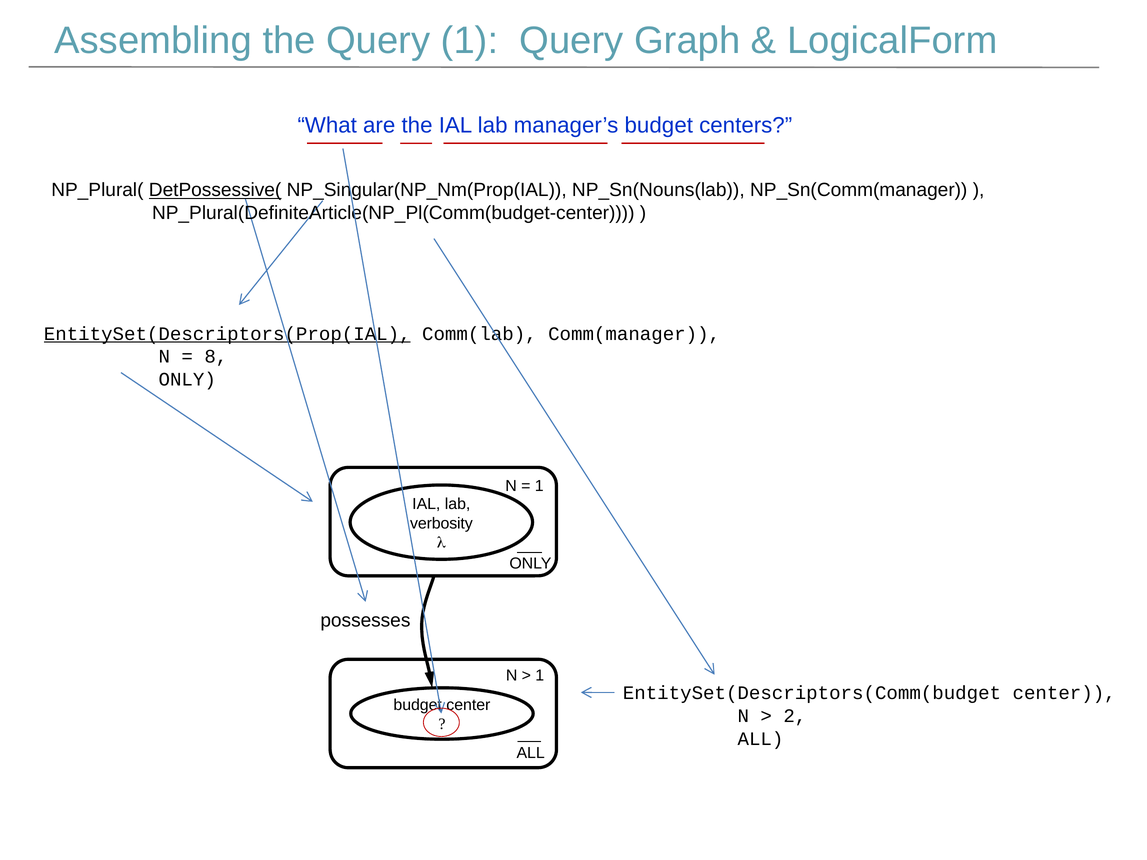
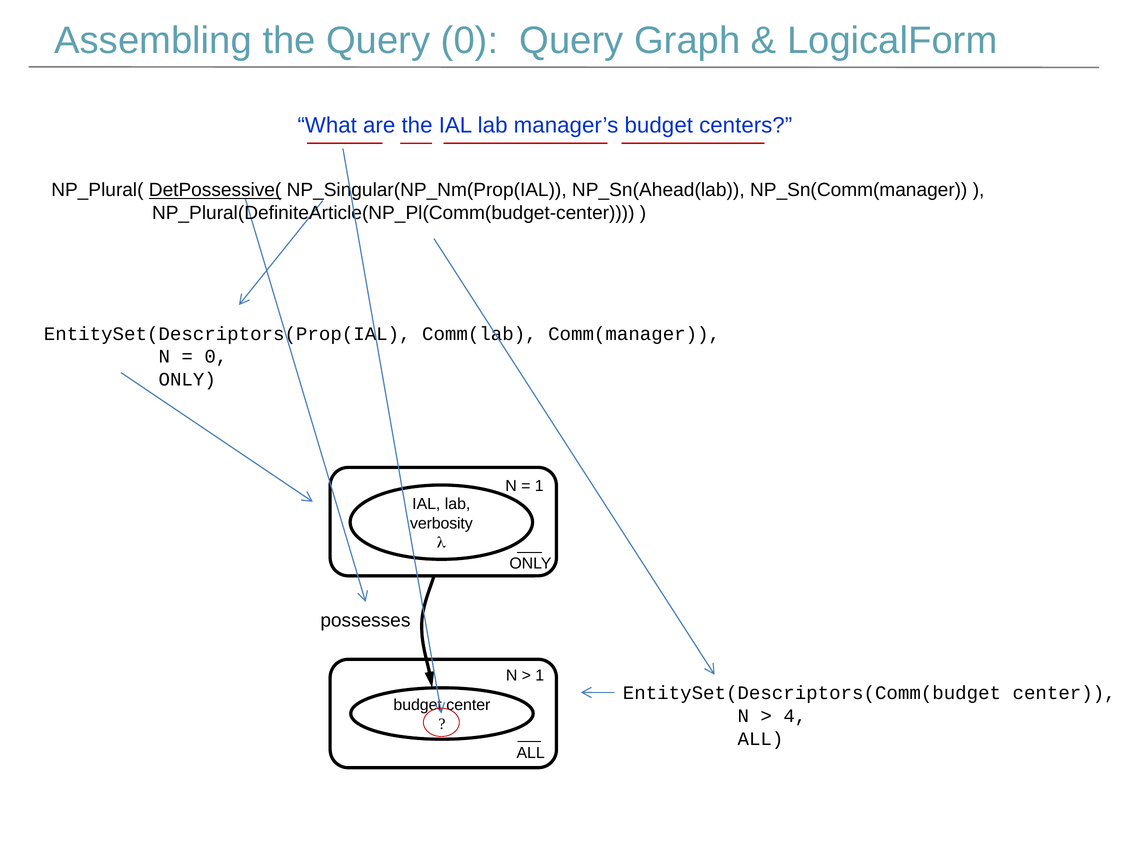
Query 1: 1 -> 0
NP_Sn(Nouns(lab: NP_Sn(Nouns(lab -> NP_Sn(Ahead(lab
EntitySet(Descriptors(Prop(IAL underline: present -> none
8 at (216, 357): 8 -> 0
2: 2 -> 4
